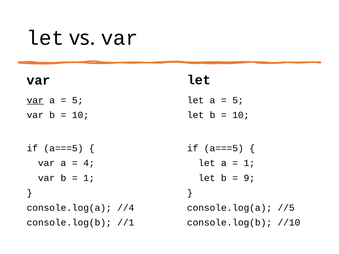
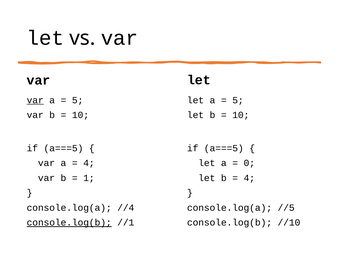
1 at (249, 163): 1 -> 0
9 at (249, 178): 9 -> 4
console.log(b at (69, 223) underline: none -> present
